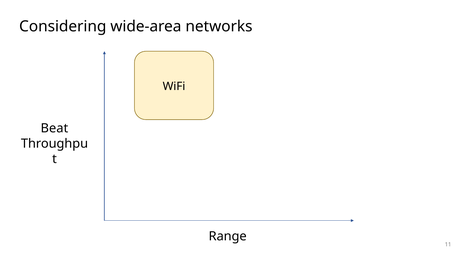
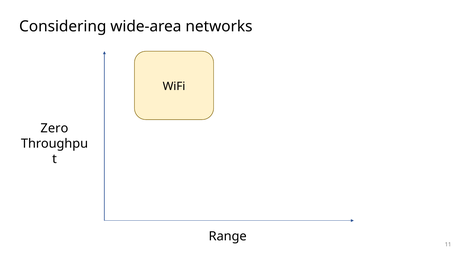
Beat: Beat -> Zero
